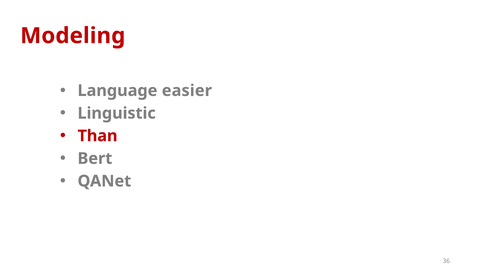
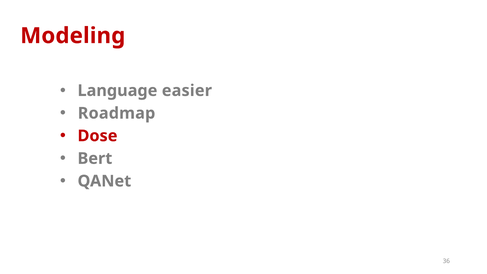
Linguistic: Linguistic -> Roadmap
Than: Than -> Dose
